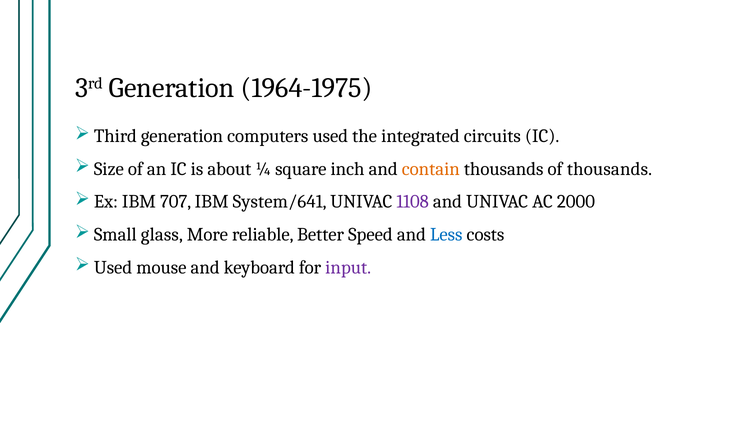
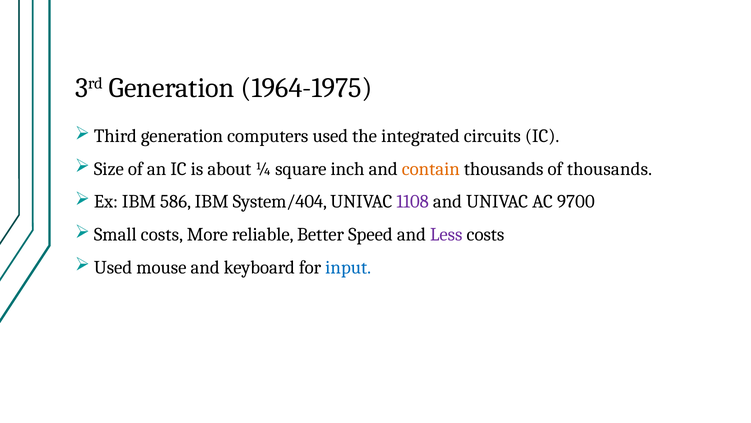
707: 707 -> 586
System/641: System/641 -> System/404
2000: 2000 -> 9700
Small glass: glass -> costs
Less colour: blue -> purple
input colour: purple -> blue
